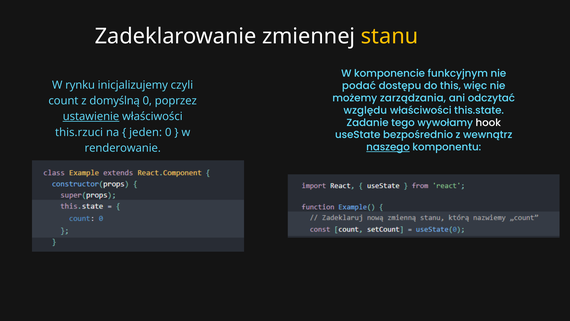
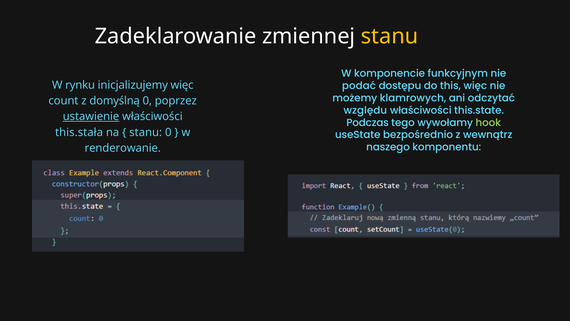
inicjalizujemy czyli: czyli -> więc
zarządzania: zarządzania -> klamrowych
Zadanie: Zadanie -> Podczas
hook colour: white -> light green
this.rzuci: this.rzuci -> this.stała
jeden at (146, 132): jeden -> stanu
naszego underline: present -> none
